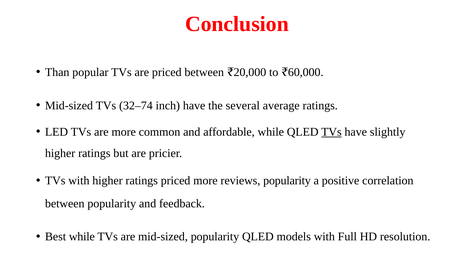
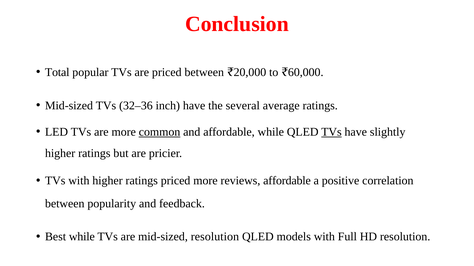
Than: Than -> Total
32–74: 32–74 -> 32–36
common underline: none -> present
reviews popularity: popularity -> affordable
mid-sized popularity: popularity -> resolution
